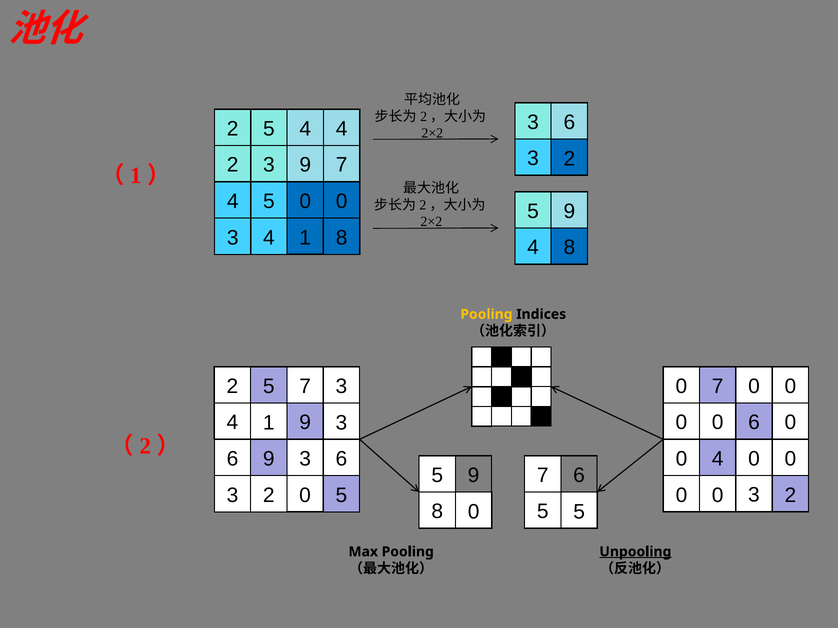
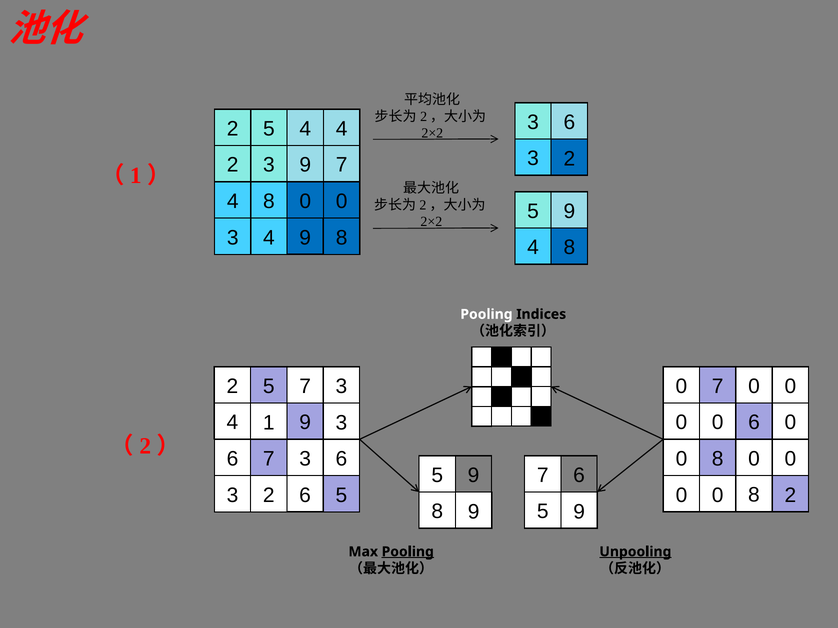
5 at (269, 202): 5 -> 8
1 at (305, 238): 1 -> 9
Pooling at (486, 314) colour: yellow -> white
9 at (269, 459): 9 -> 7
4 at (718, 459): 4 -> 8
3 0: 0 -> 6
3 at (754, 495): 3 -> 8
0 at (474, 512): 0 -> 9
5 at (579, 512): 5 -> 9
Pooling at (408, 552) underline: none -> present
